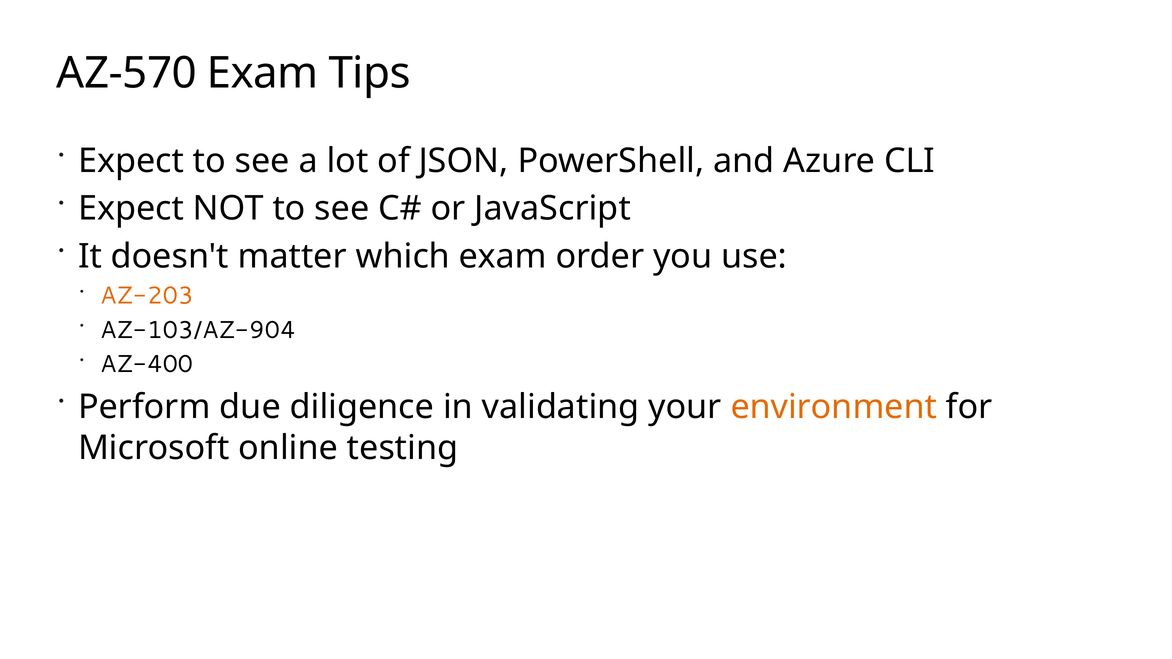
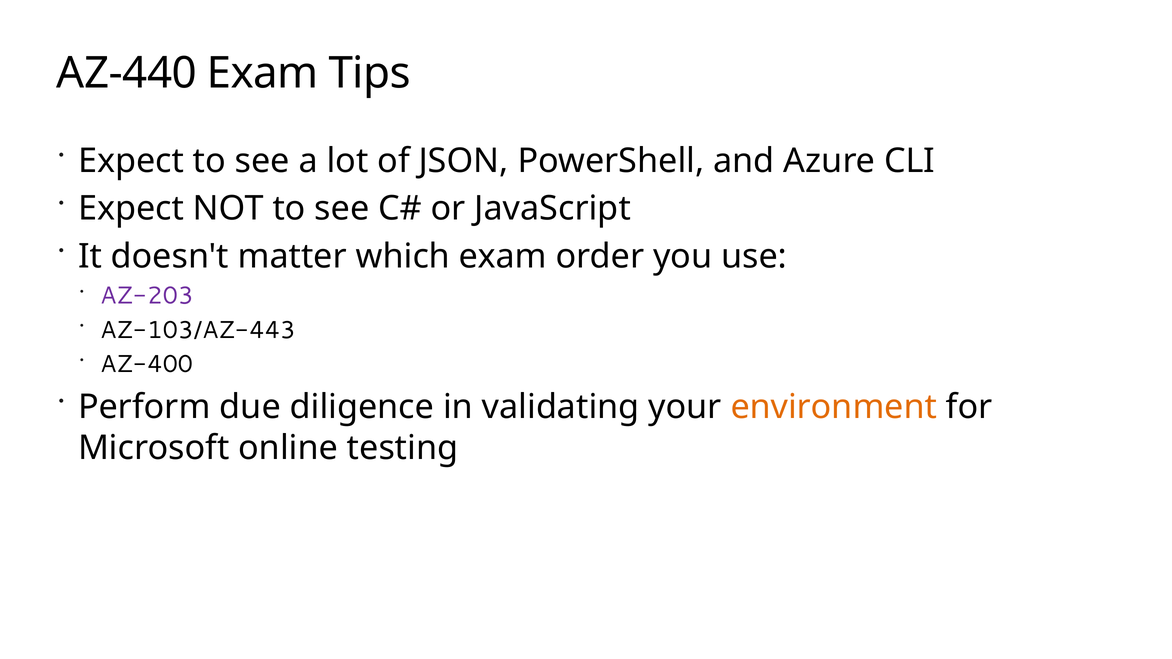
AZ-570: AZ-570 -> AZ-440
AZ-203 colour: orange -> purple
AZ-103/AZ-904: AZ-103/AZ-904 -> AZ-103/AZ-443
